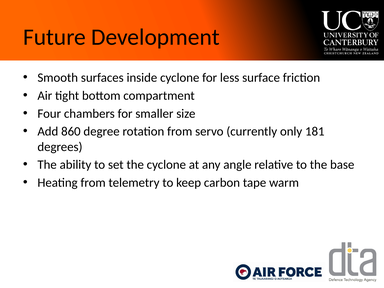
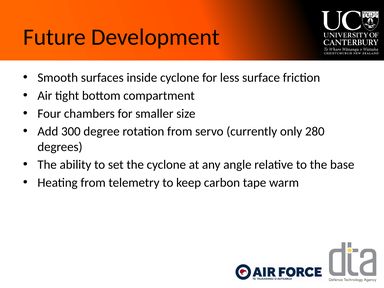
860: 860 -> 300
181: 181 -> 280
